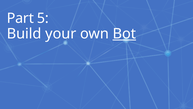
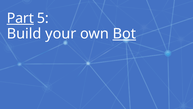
Part underline: none -> present
